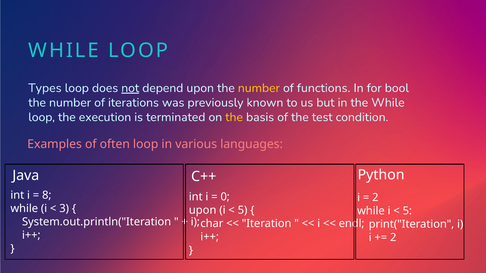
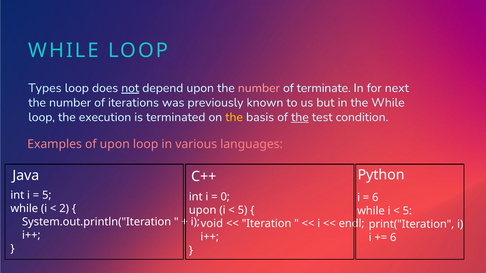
number at (259, 88) colour: yellow -> pink
functions: functions -> terminate
bool: bool -> next
the at (300, 117) underline: none -> present
of often: often -> upon
8 at (47, 195): 8 -> 5
2 at (375, 198): 2 -> 6
3: 3 -> 2
char: char -> void
2 at (393, 238): 2 -> 6
